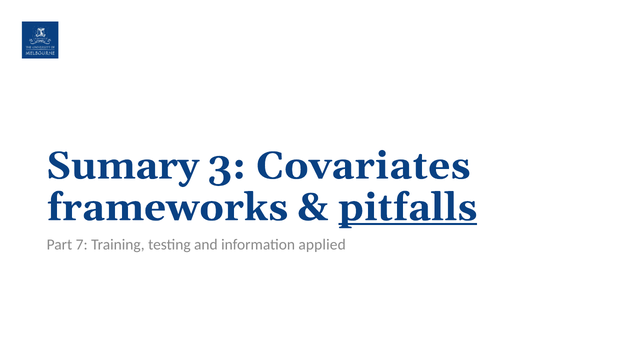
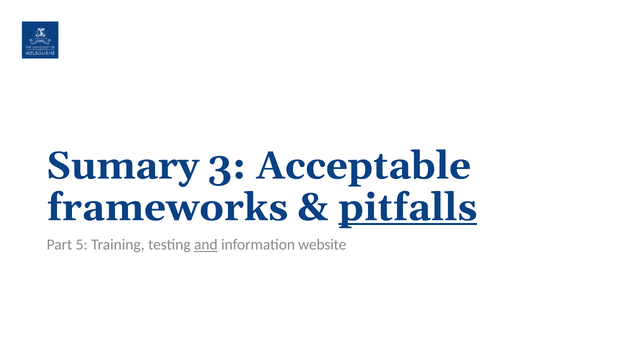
Covariates: Covariates -> Acceptable
7: 7 -> 5
and underline: none -> present
applied: applied -> website
